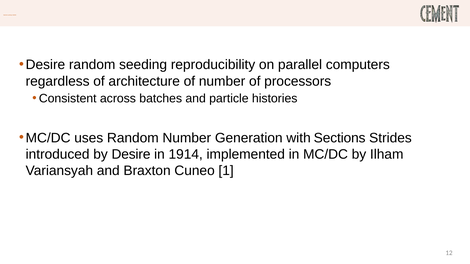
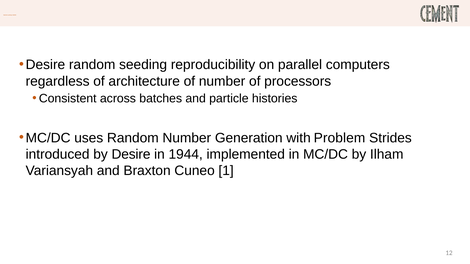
Sections: Sections -> Problem
1914: 1914 -> 1944
